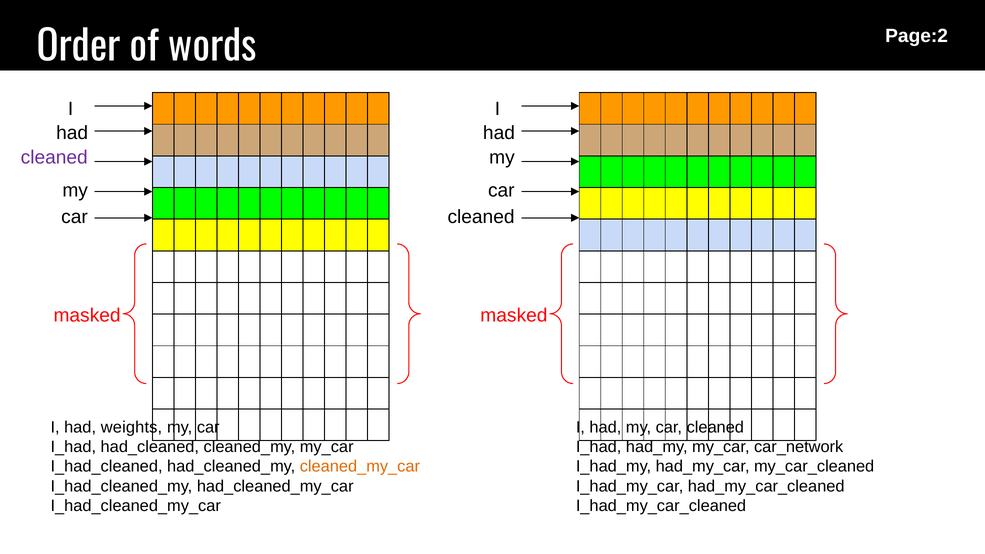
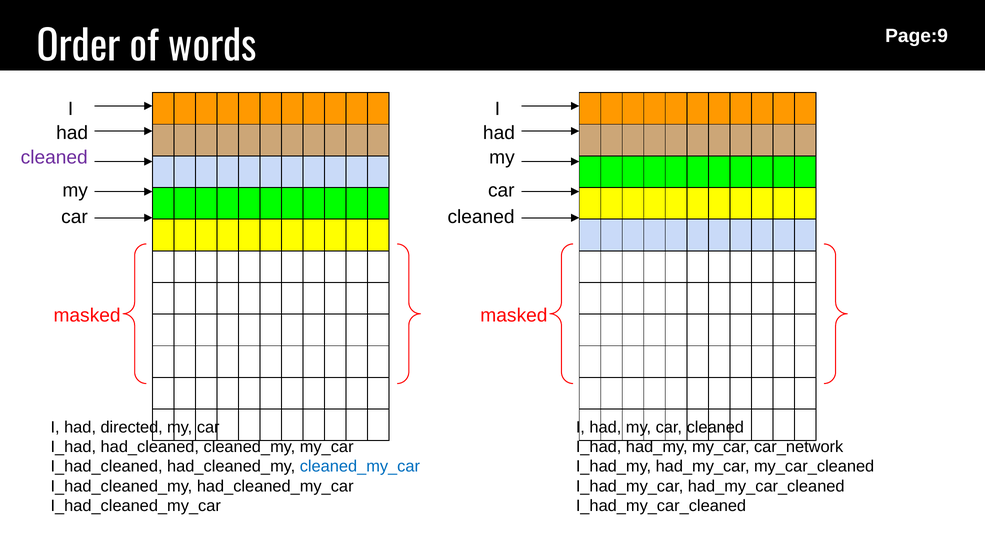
Page:2: Page:2 -> Page:9
weights: weights -> directed
cleaned_my_car colour: orange -> blue
